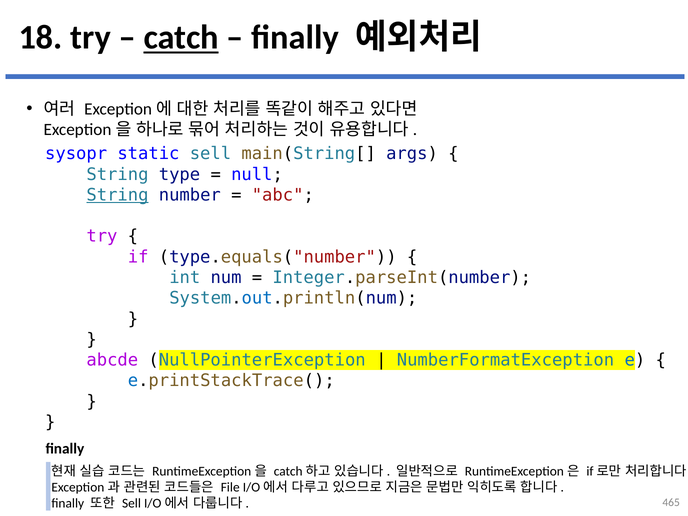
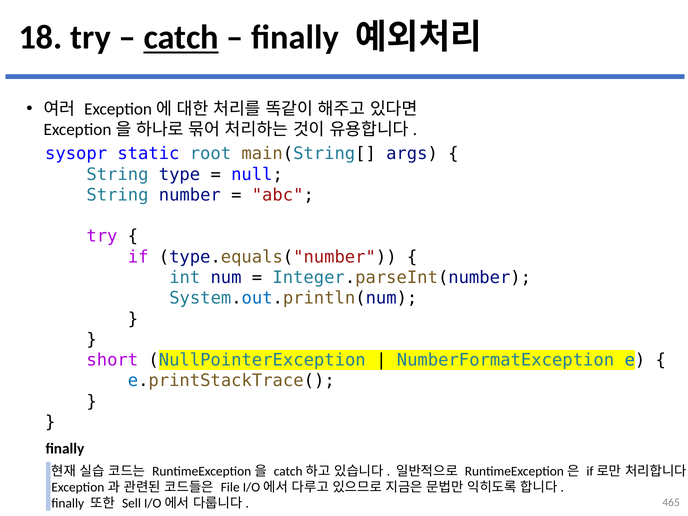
static sell: sell -> root
String at (117, 195) underline: present -> none
abcde: abcde -> short
